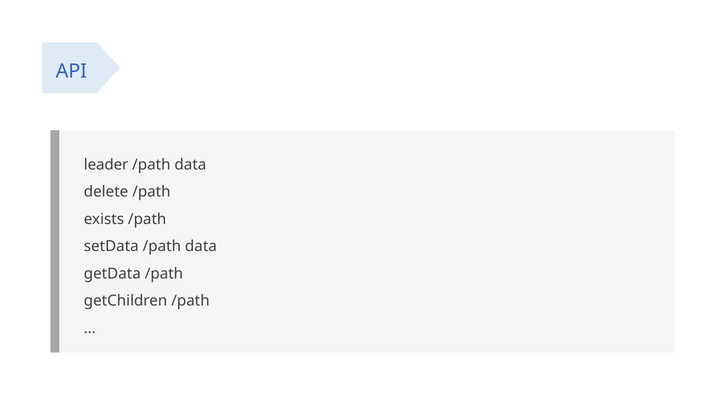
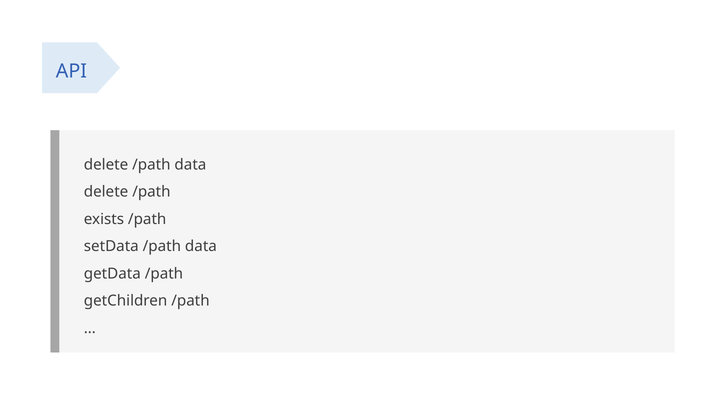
leader at (106, 165): leader -> delete
